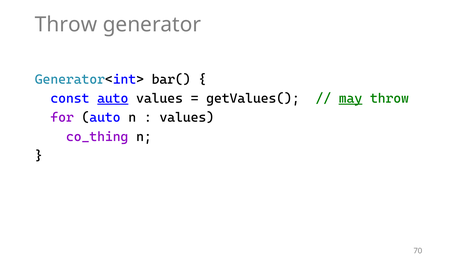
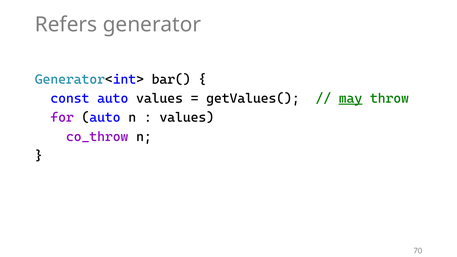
Throw at (66, 25): Throw -> Refers
auto at (113, 98) underline: present -> none
co_thing: co_thing -> co_throw
